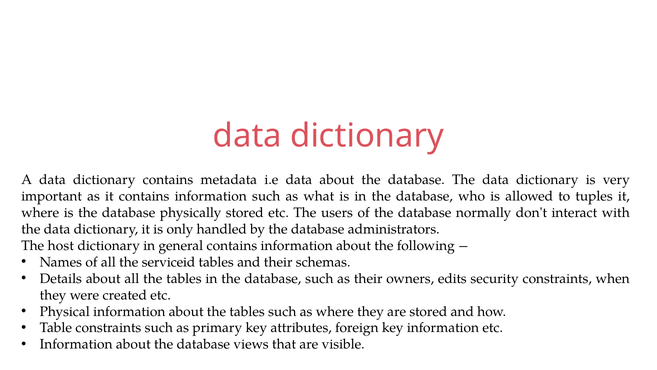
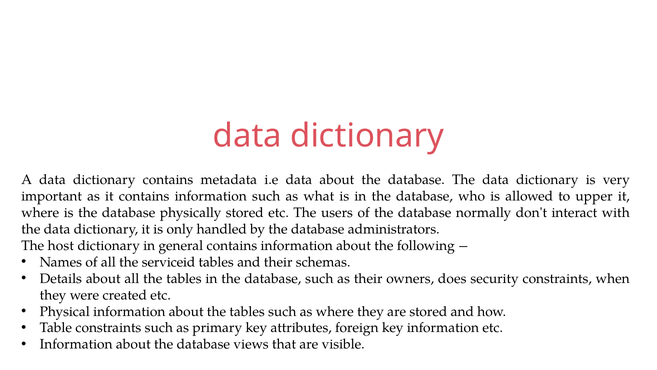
tuples: tuples -> upper
edits: edits -> does
